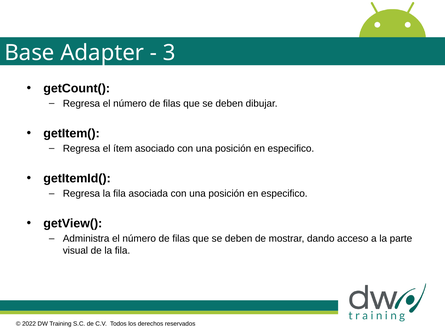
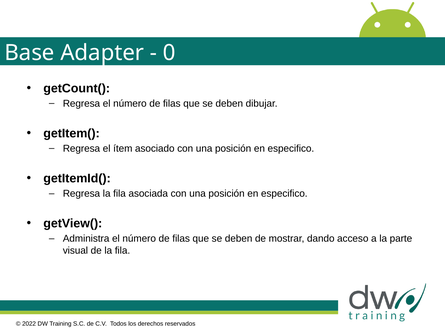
3: 3 -> 0
